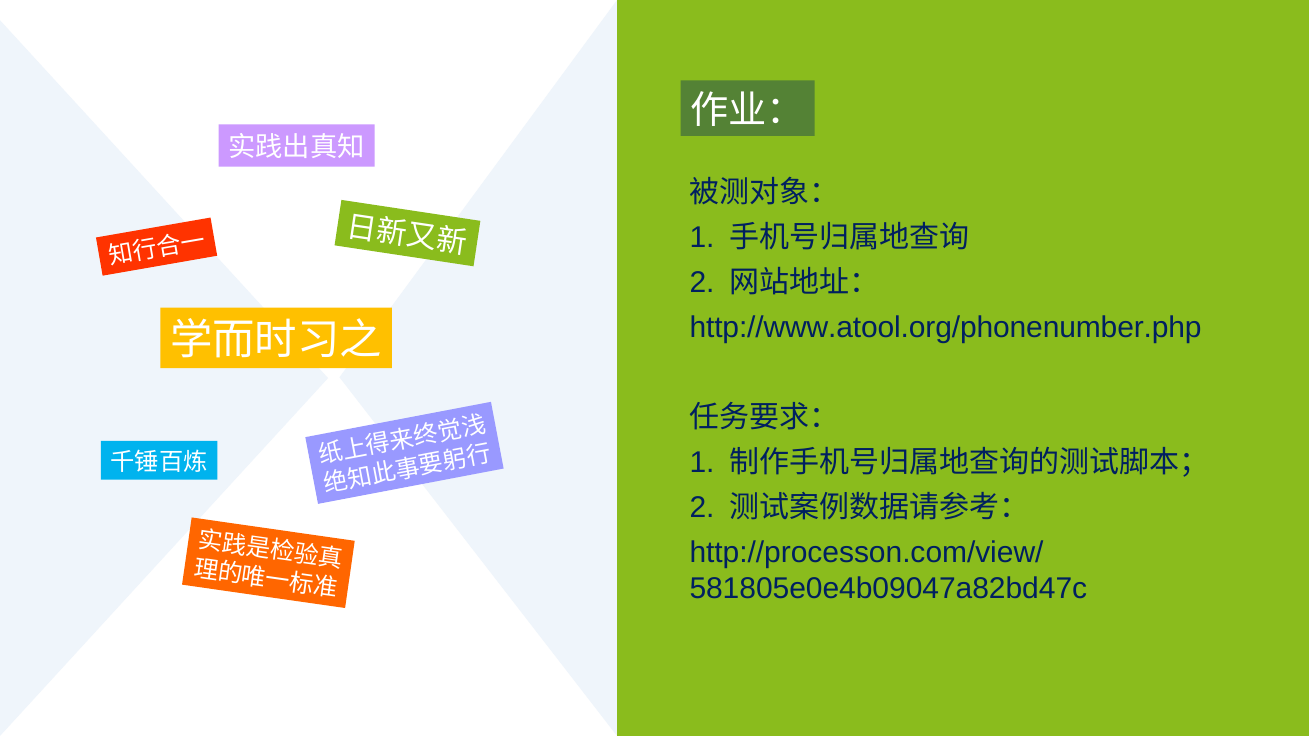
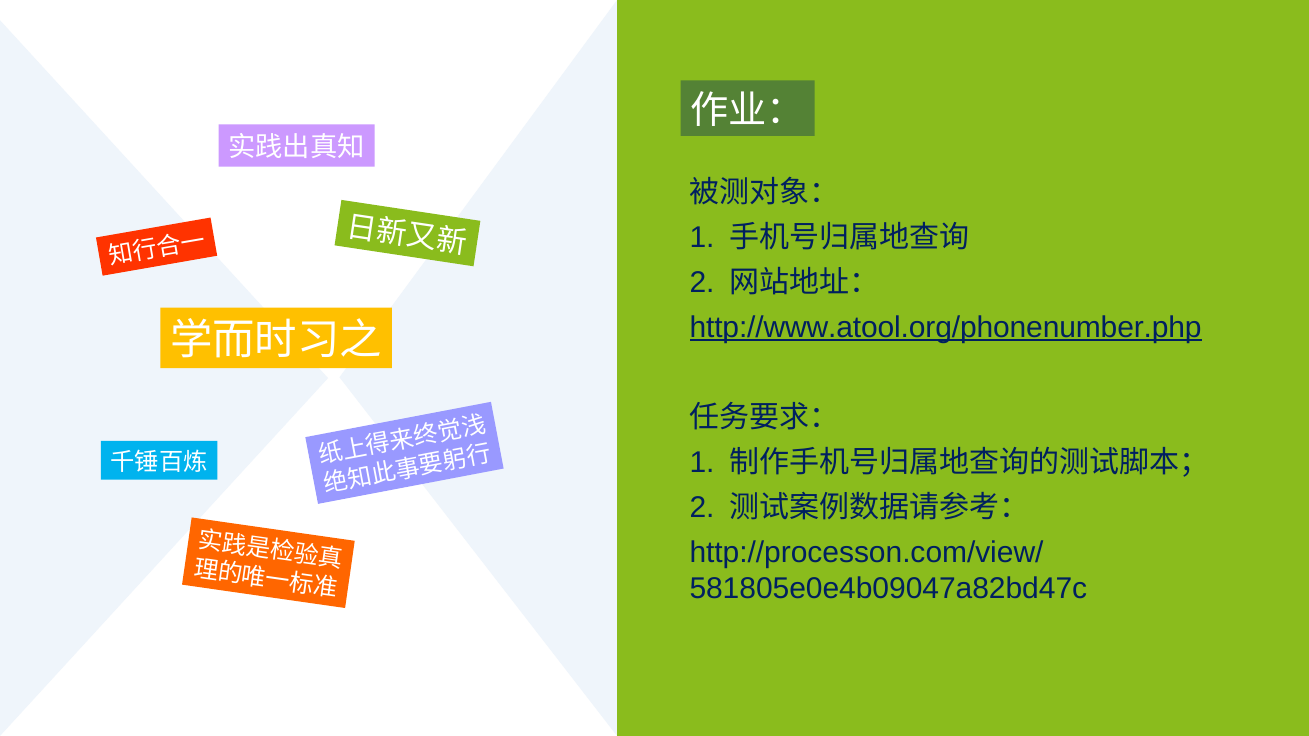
http://www.atool.org/phonenumber.php underline: none -> present
